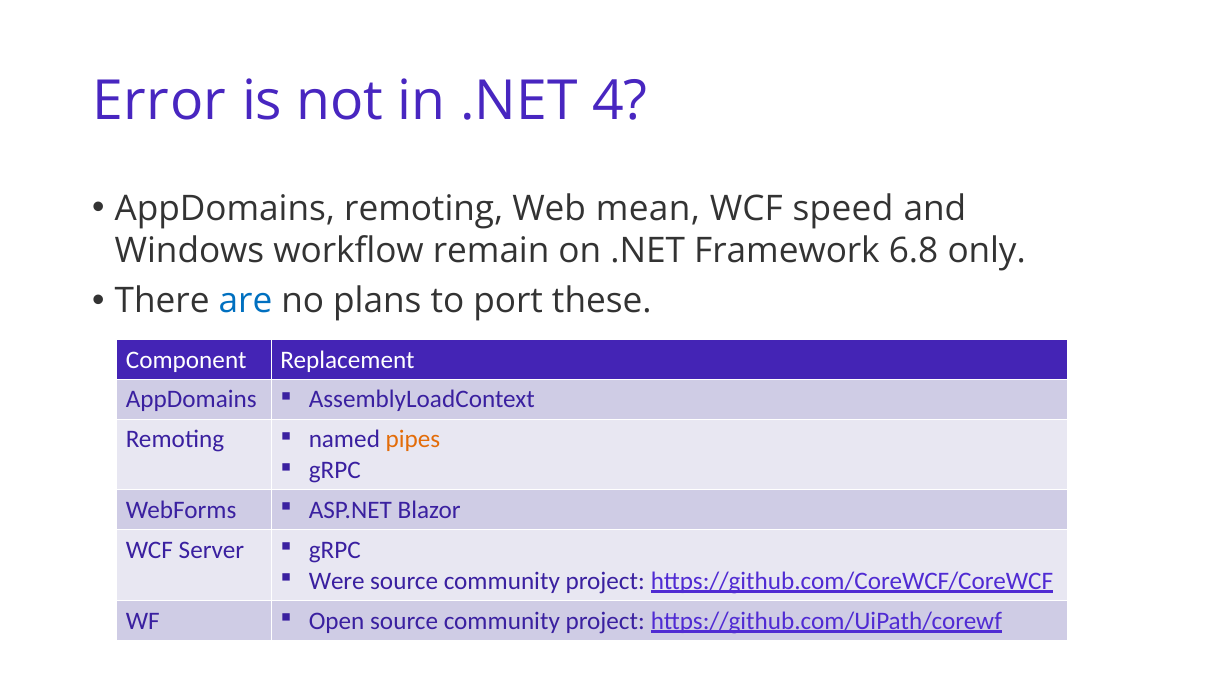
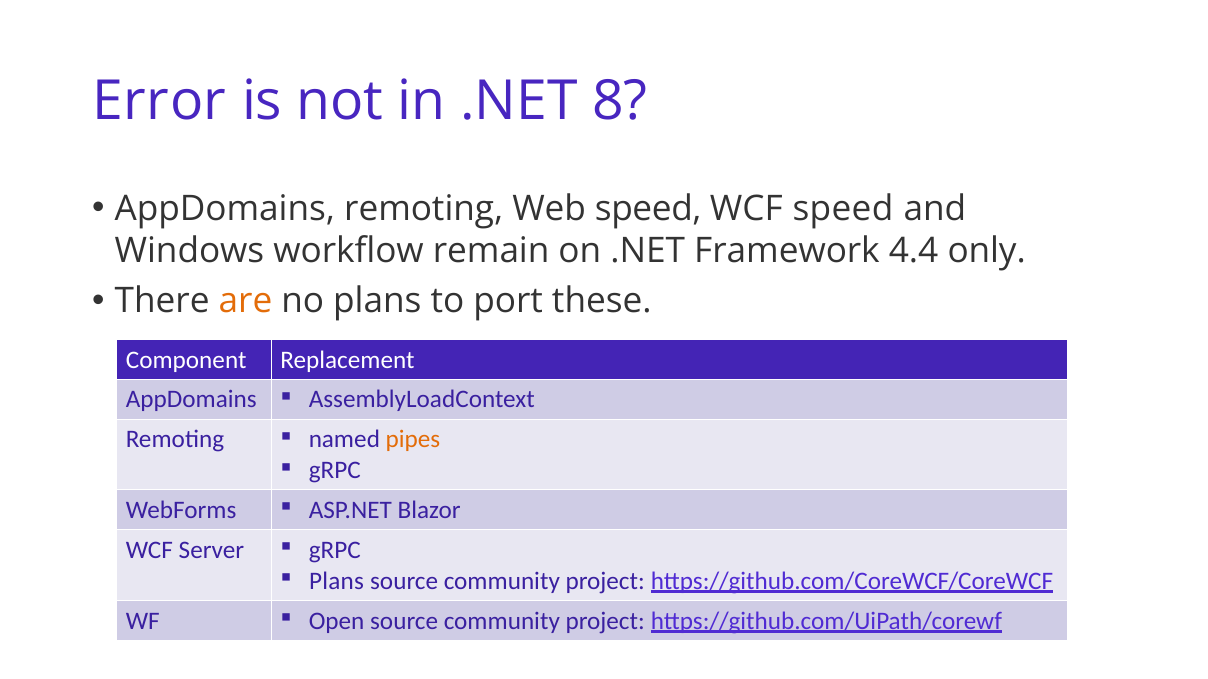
4: 4 -> 8
Web mean: mean -> speed
6.8: 6.8 -> 4.4
are colour: blue -> orange
Were at (337, 581): Were -> Plans
